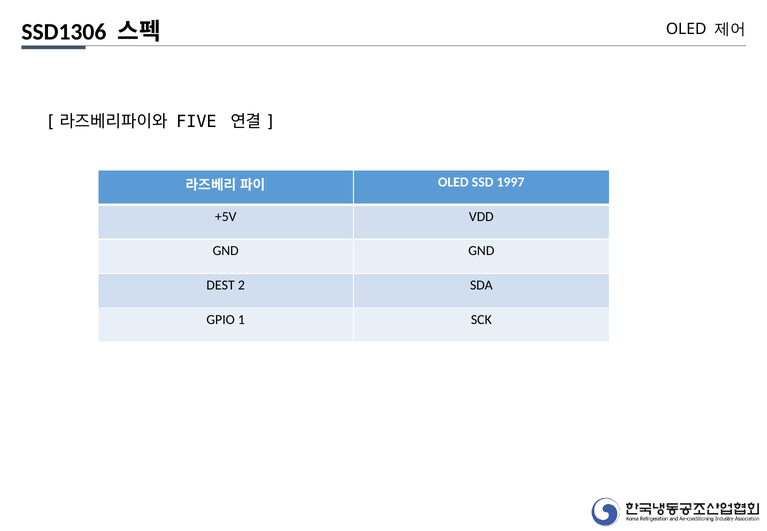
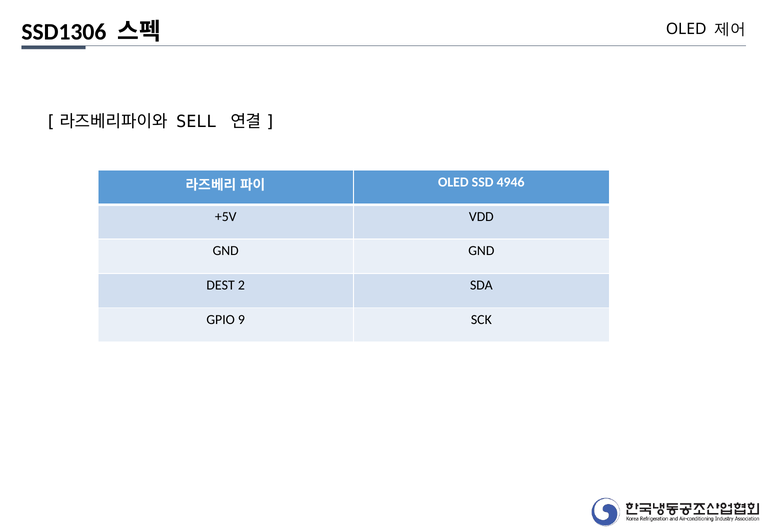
FIVE: FIVE -> SELL
1997: 1997 -> 4946
1: 1 -> 9
